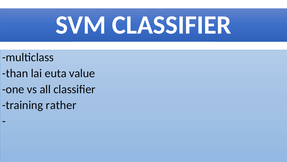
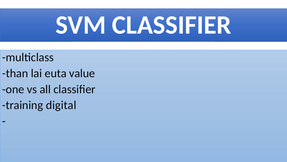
rather: rather -> digital
